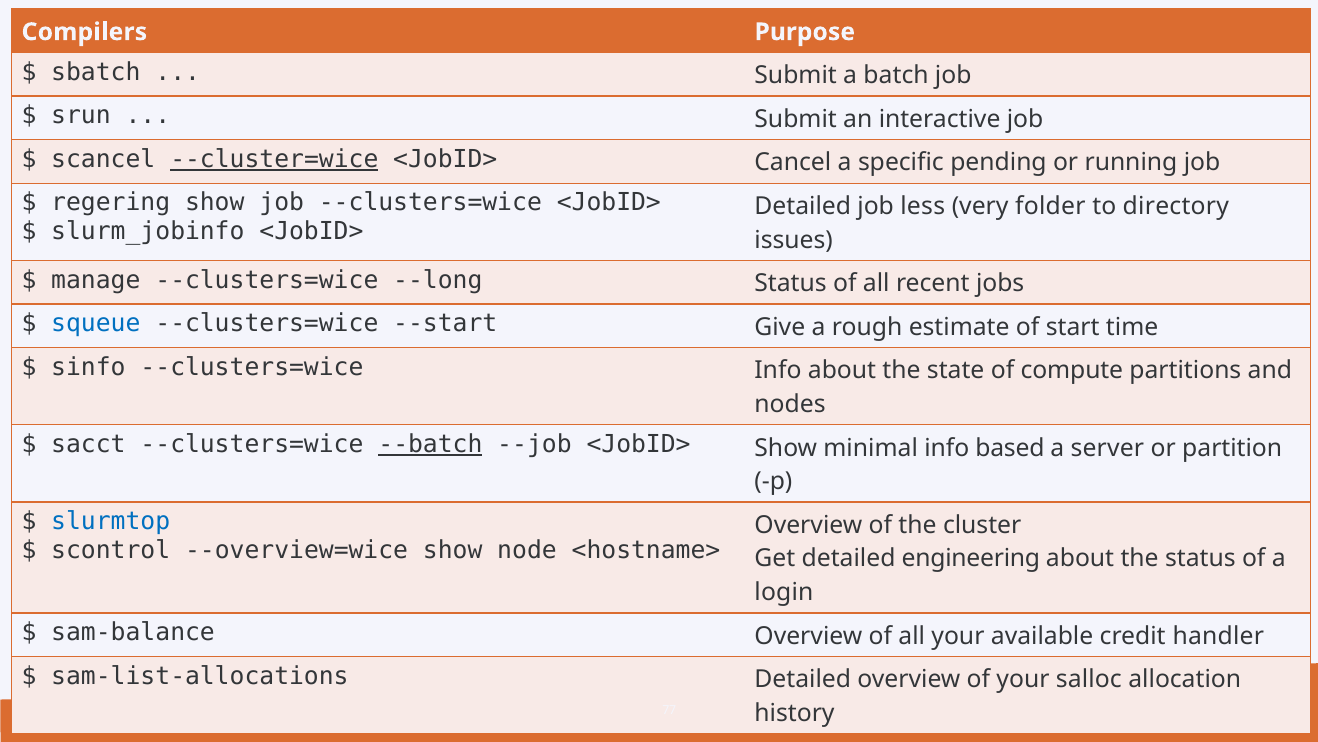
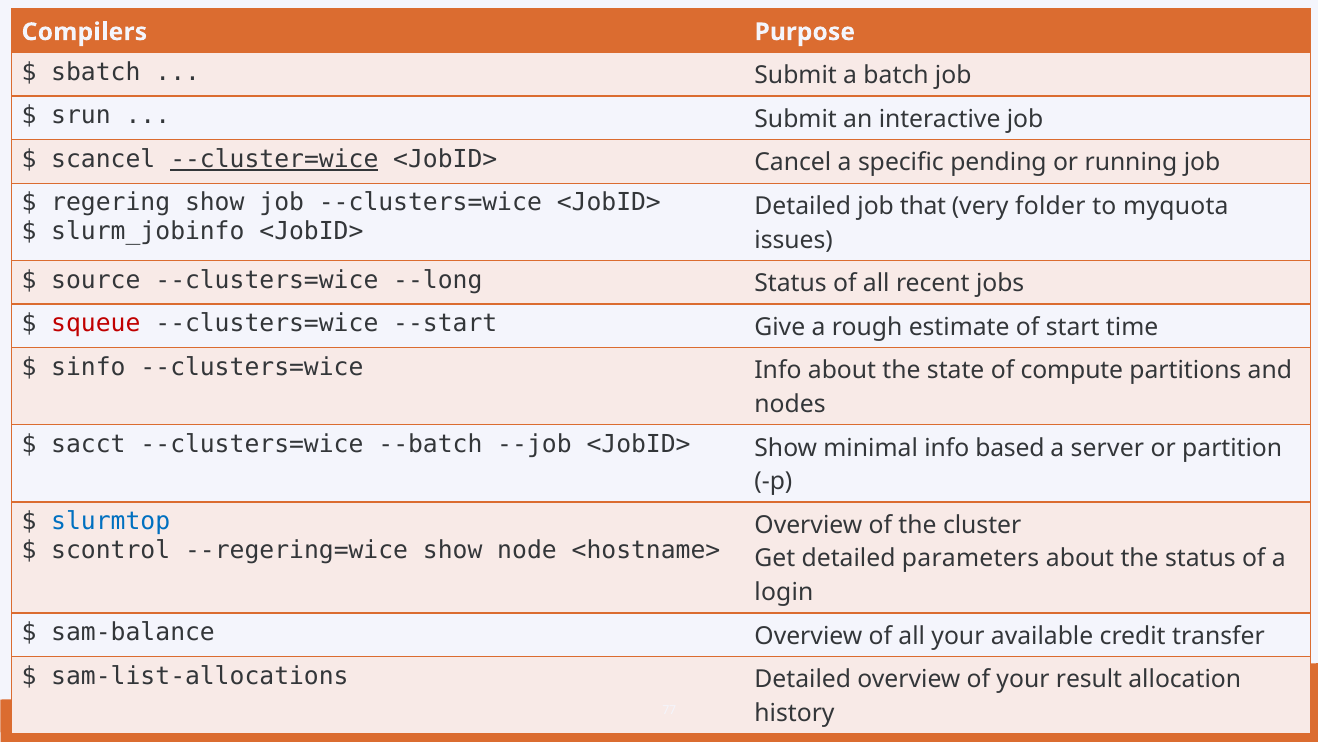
less: less -> that
directory: directory -> myquota
manage: manage -> source
squeue colour: blue -> red
--batch underline: present -> none
--overview=wice: --overview=wice -> --regering=wice
engineering: engineering -> parameters
handler: handler -> transfer
salloc: salloc -> result
